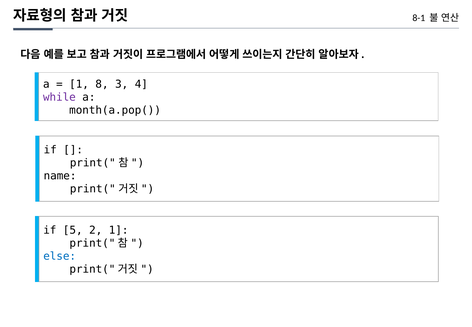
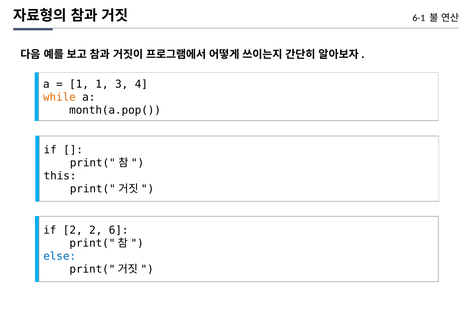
8-1: 8-1 -> 6-1
1 8: 8 -> 1
while colour: purple -> orange
name: name -> this
if 5: 5 -> 2
2 1: 1 -> 6
